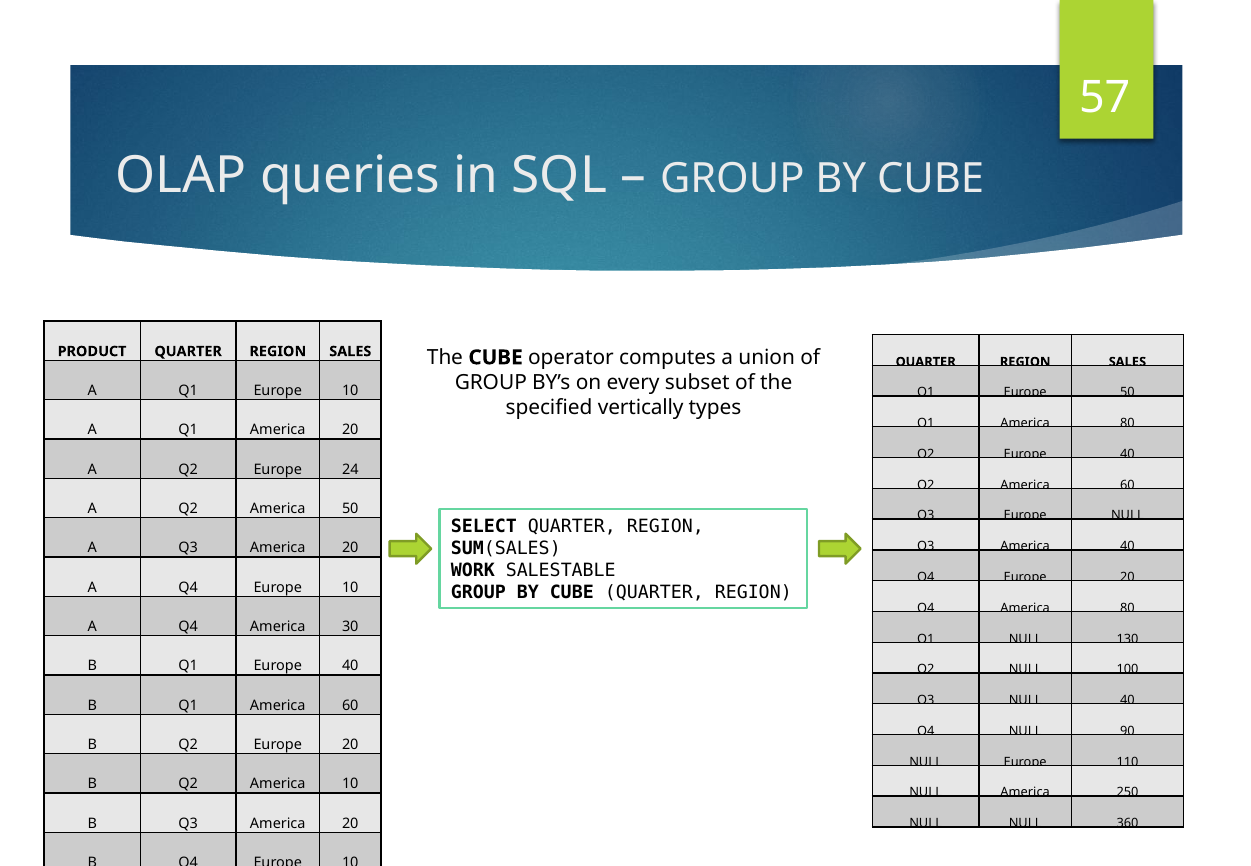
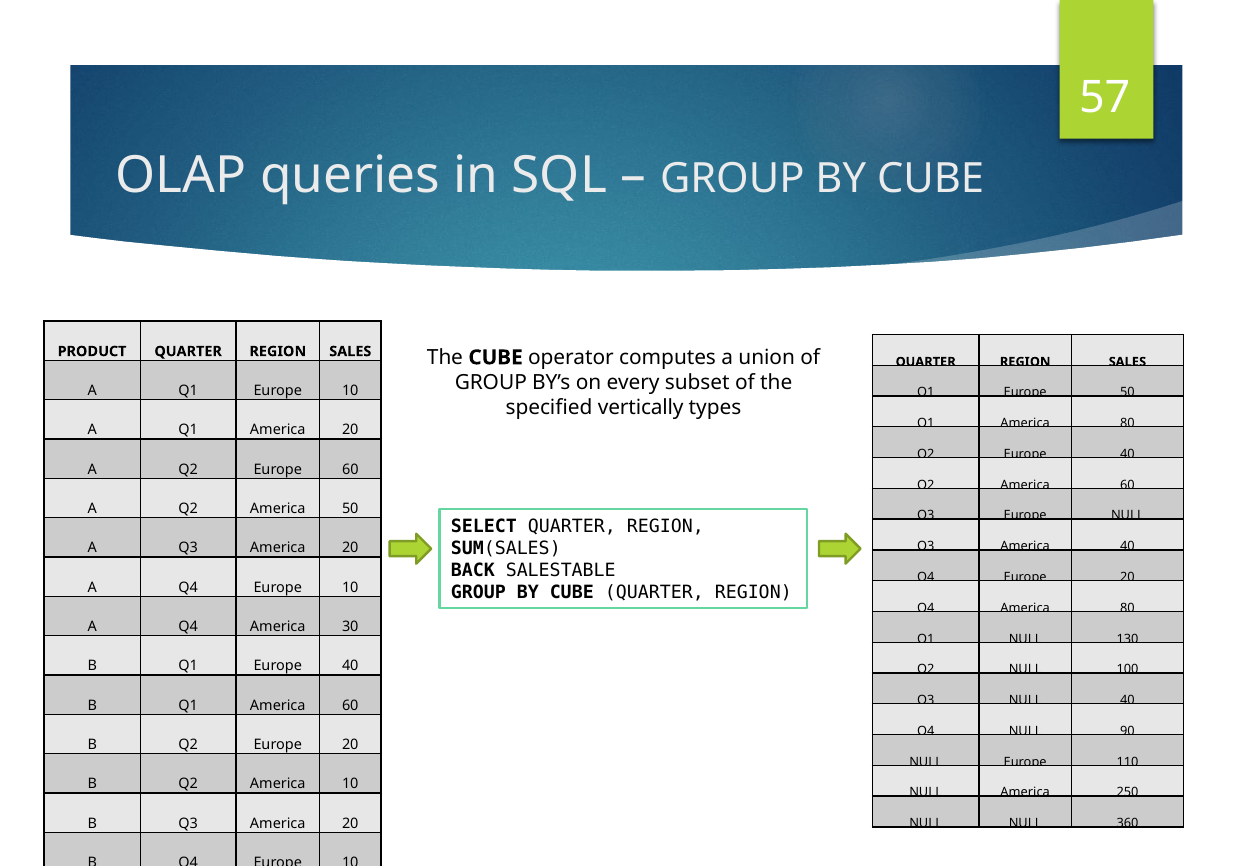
Europe 24: 24 -> 60
WORK: WORK -> BACK
